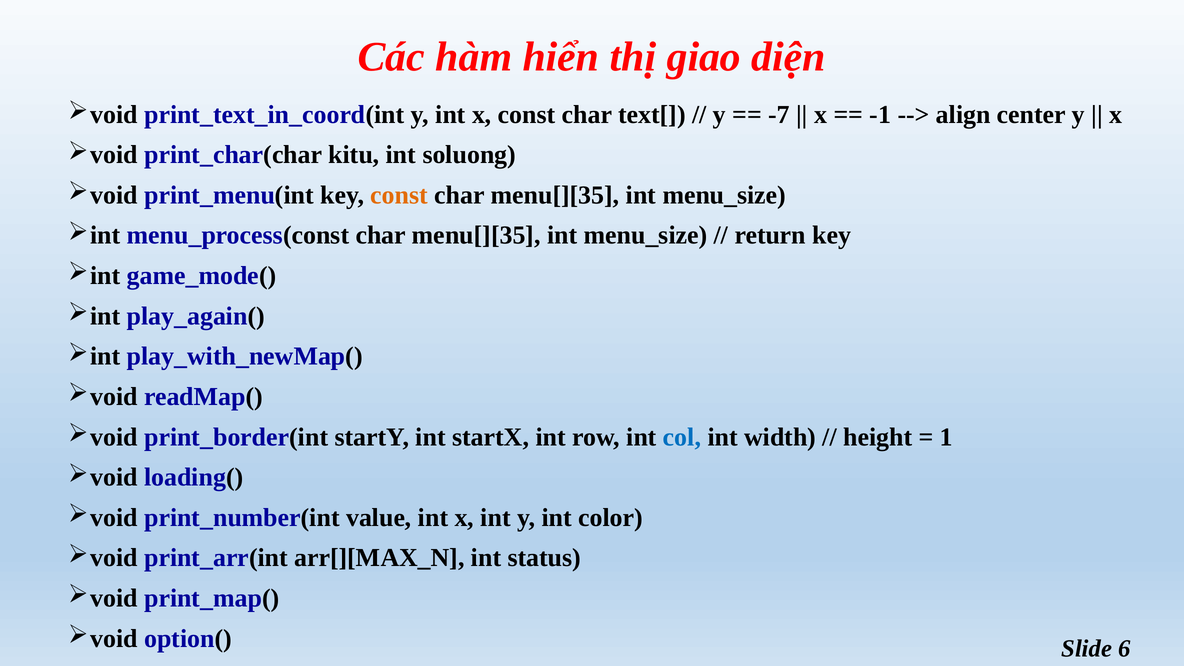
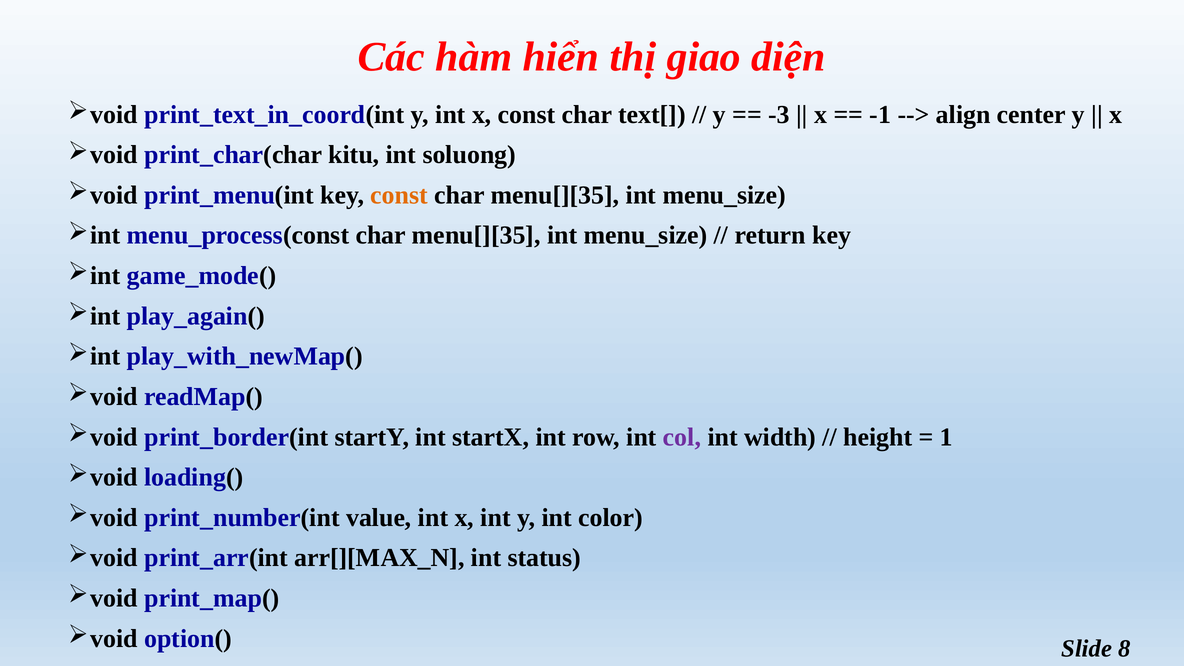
-7: -7 -> -3
col colour: blue -> purple
6: 6 -> 8
